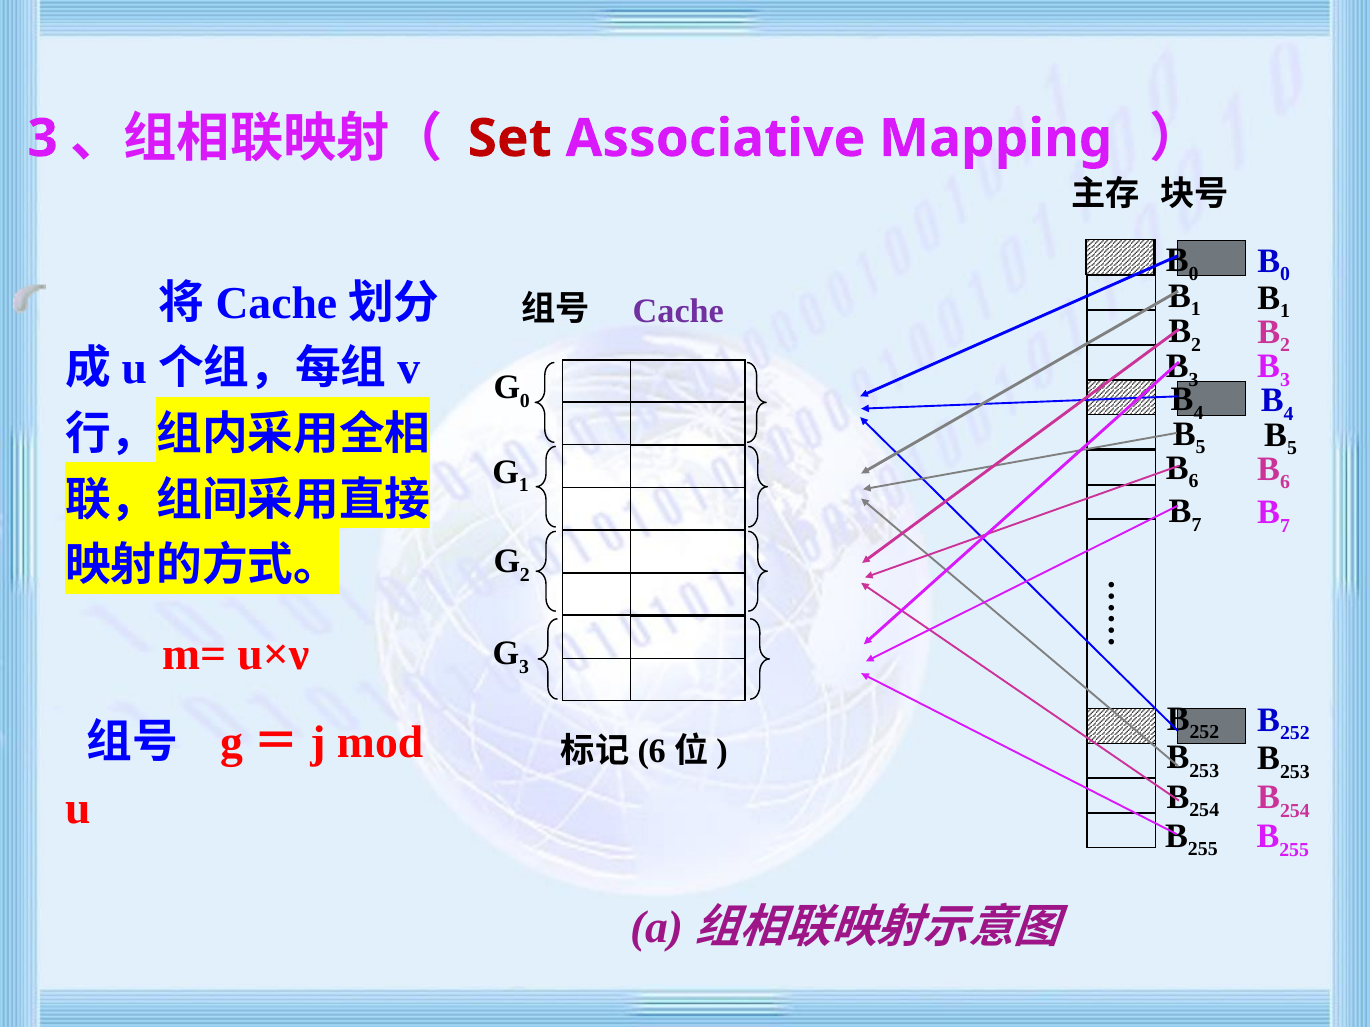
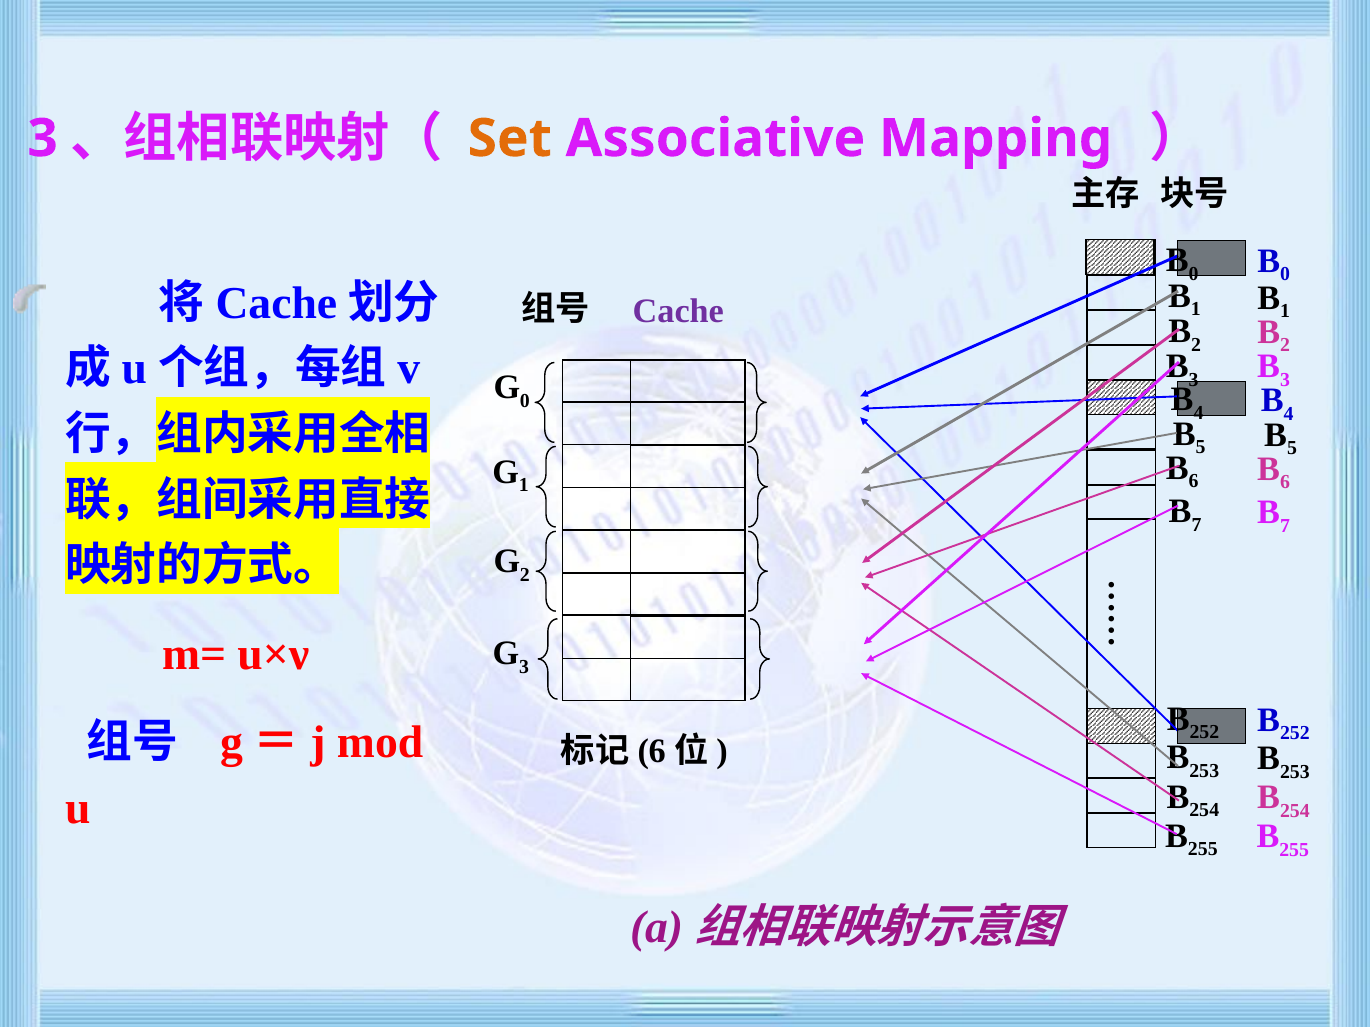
Set colour: red -> orange
